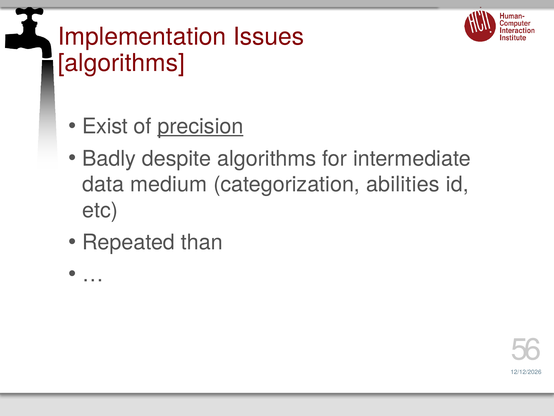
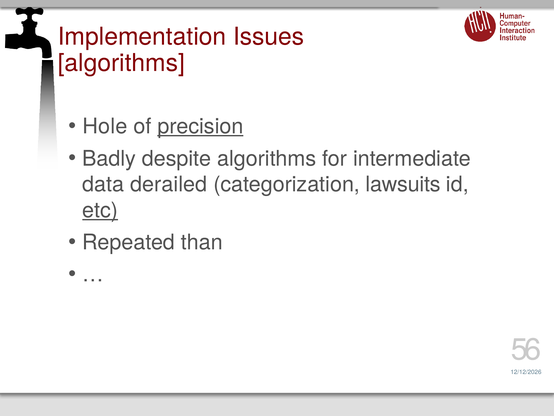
Exist: Exist -> Hole
medium: medium -> derailed
abilities: abilities -> lawsuits
etc underline: none -> present
